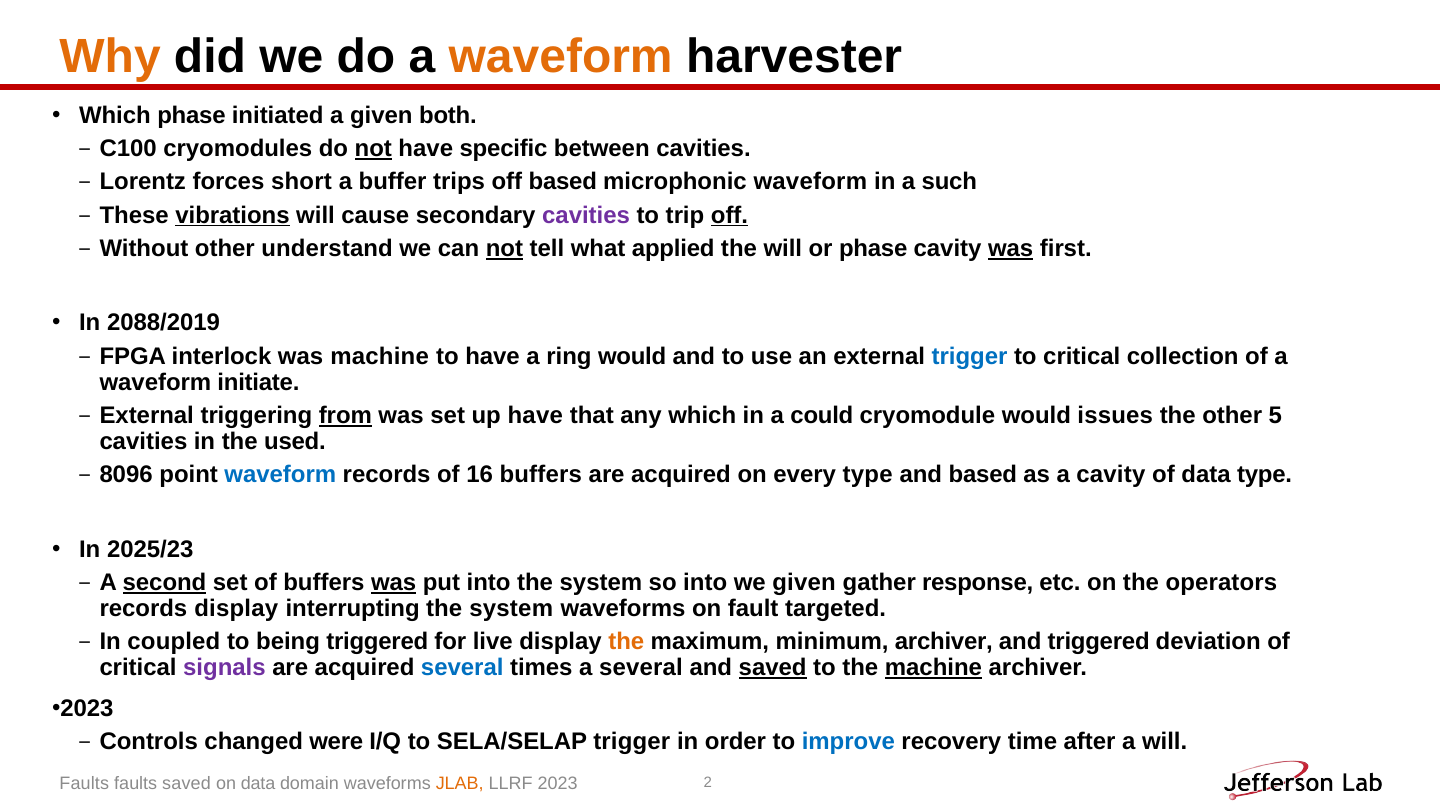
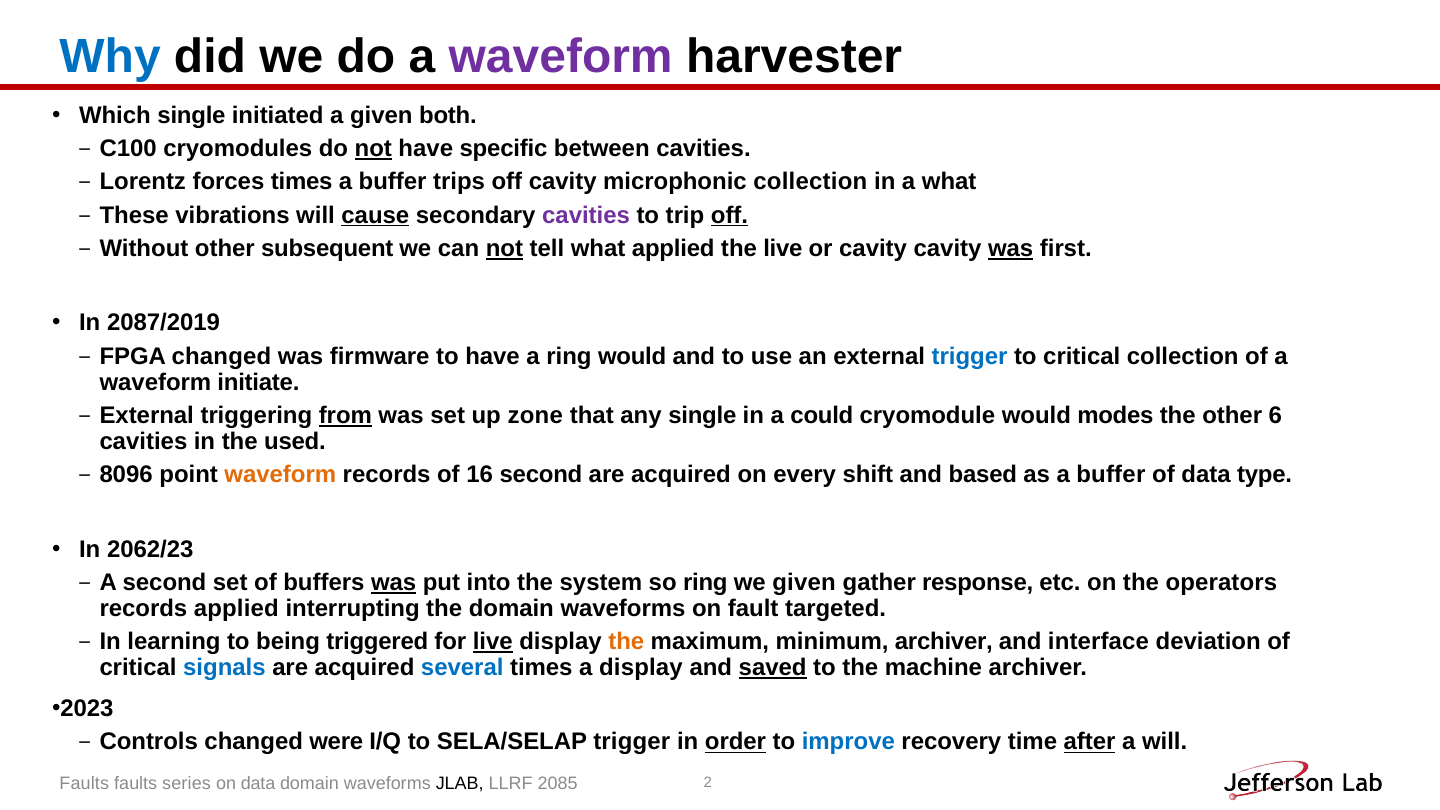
Why colour: orange -> blue
waveform at (561, 57) colour: orange -> purple
Which phase: phase -> single
forces short: short -> times
off based: based -> cavity
microphonic waveform: waveform -> collection
a such: such -> what
vibrations underline: present -> none
cause underline: none -> present
understand: understand -> subsequent
the will: will -> live
or phase: phase -> cavity
2088/2019: 2088/2019 -> 2087/2019
interlock at (222, 356): interlock -> changed
was machine: machine -> firmware
up have: have -> zone
any which: which -> single
issues: issues -> modes
5: 5 -> 6
waveform at (280, 475) colour: blue -> orange
16 buffers: buffers -> second
every type: type -> shift
as a cavity: cavity -> buffer
2025/23: 2025/23 -> 2062/23
second at (164, 583) underline: present -> none
so into: into -> ring
records display: display -> applied
interrupting the system: system -> domain
coupled: coupled -> learning
live at (493, 642) underline: none -> present
and triggered: triggered -> interface
signals colour: purple -> blue
a several: several -> display
machine at (933, 668) underline: present -> none
order underline: none -> present
after underline: none -> present
faults saved: saved -> series
JLAB colour: orange -> black
2023: 2023 -> 2085
